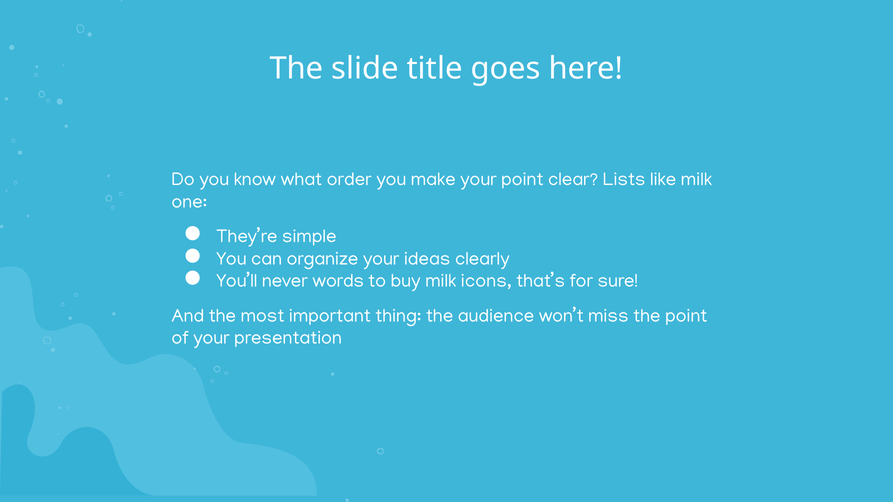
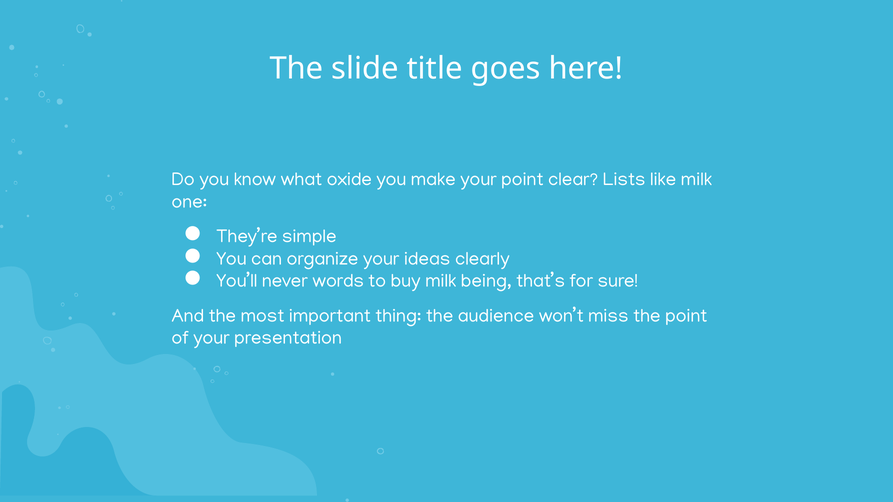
order: order -> oxide
icons: icons -> being
